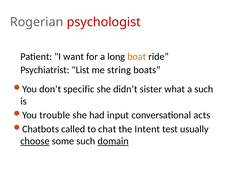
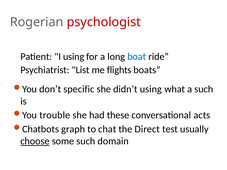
I want: want -> using
boat colour: orange -> blue
string: string -> flights
didn’t sister: sister -> using
input: input -> these
called: called -> graph
Intent: Intent -> Direct
domain underline: present -> none
